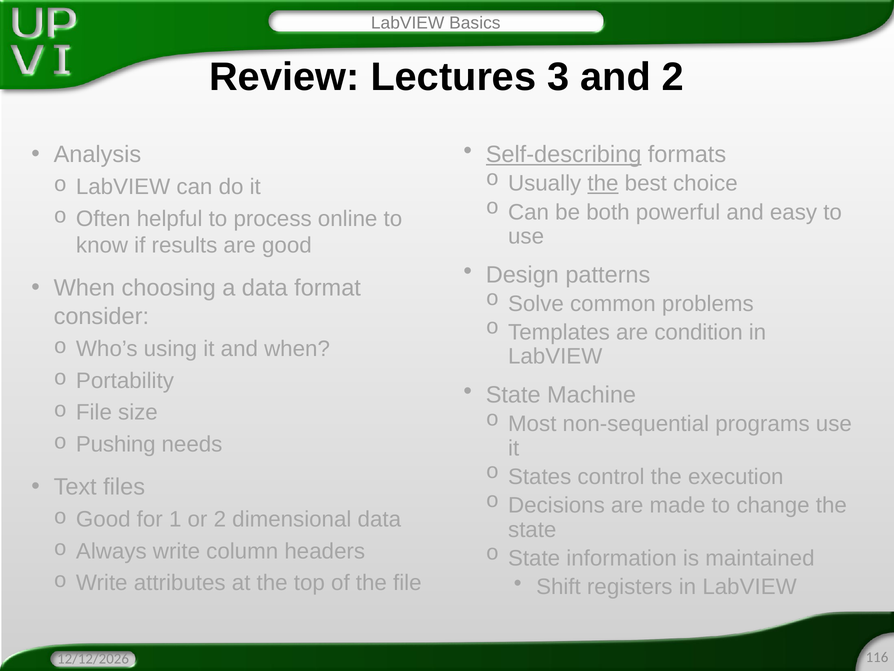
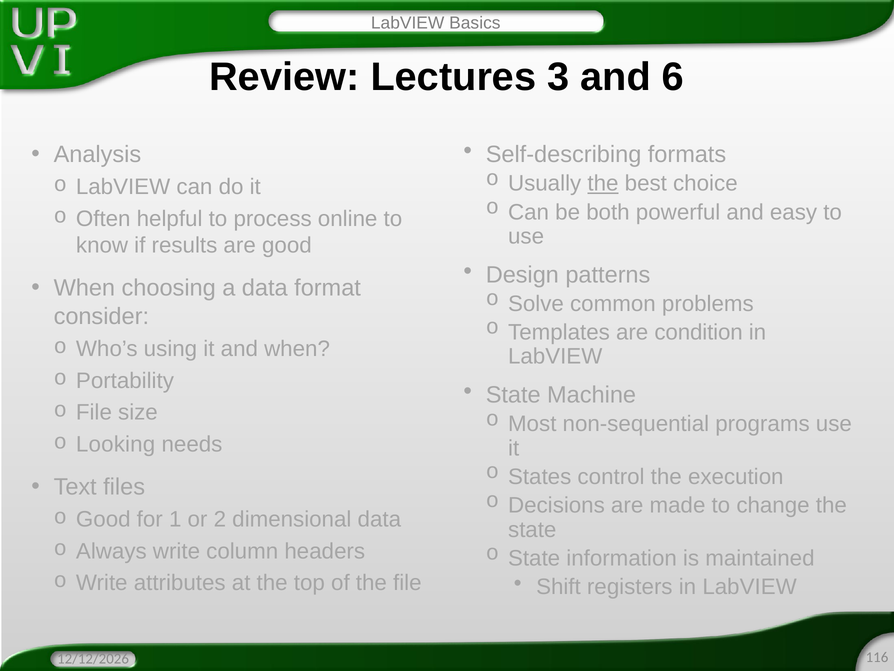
and 2: 2 -> 6
Self-describing underline: present -> none
Pushing: Pushing -> Looking
